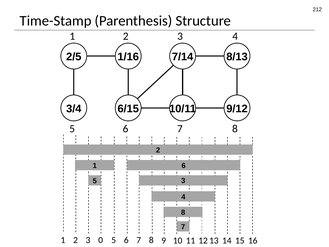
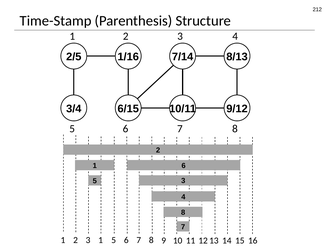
3 0: 0 -> 1
